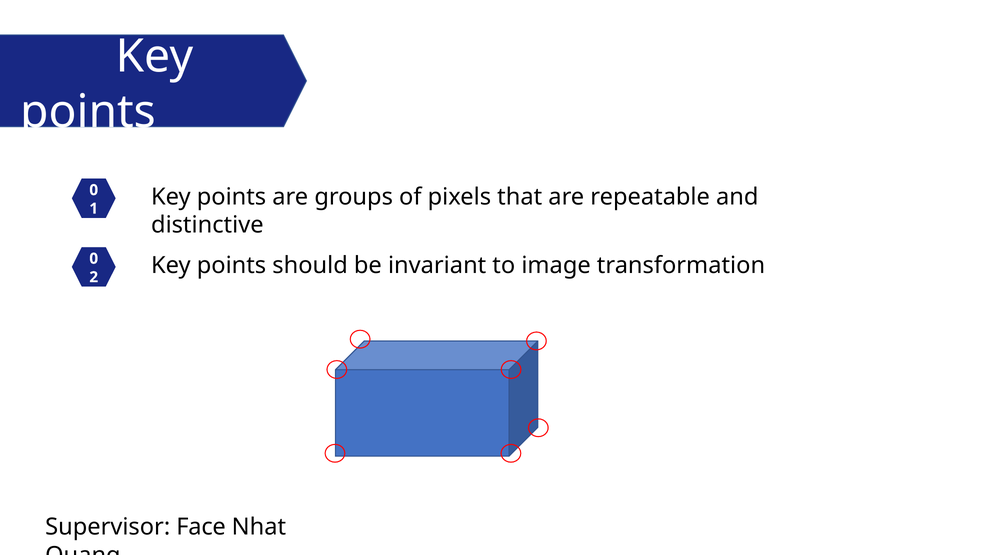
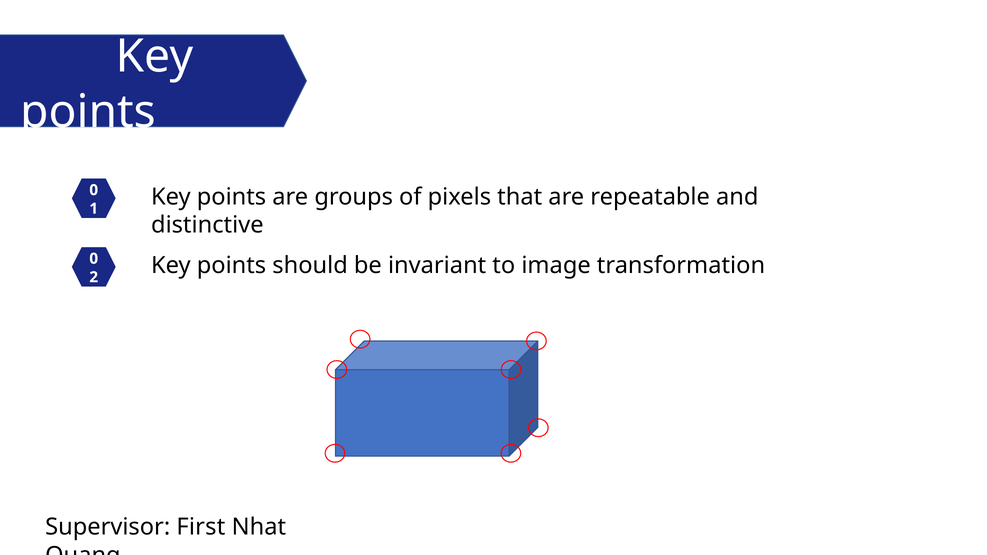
Face: Face -> First
